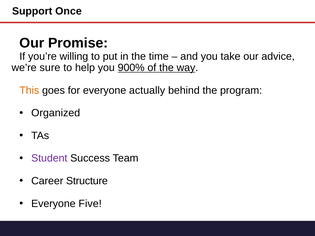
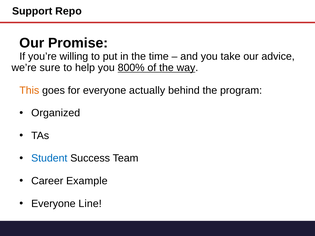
Once: Once -> Repo
900%: 900% -> 800%
Student colour: purple -> blue
Structure: Structure -> Example
Five: Five -> Line
